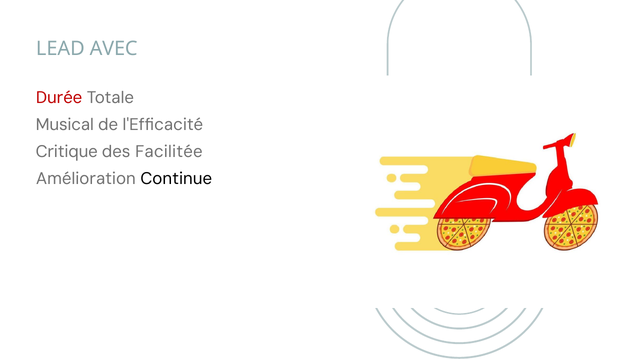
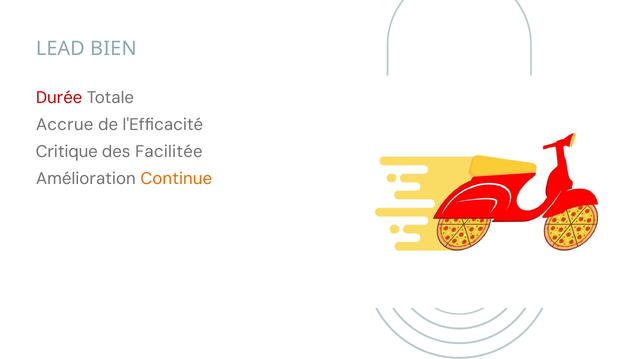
AVEC: AVEC -> BIEN
Musical: Musical -> Accrue
Continue colour: black -> orange
